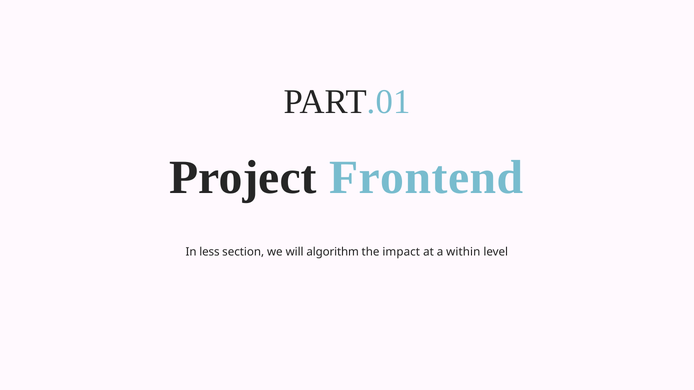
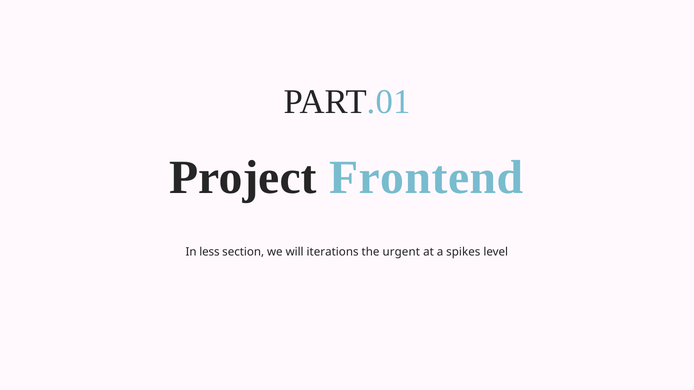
algorithm: algorithm -> iterations
impact: impact -> urgent
within: within -> spikes
